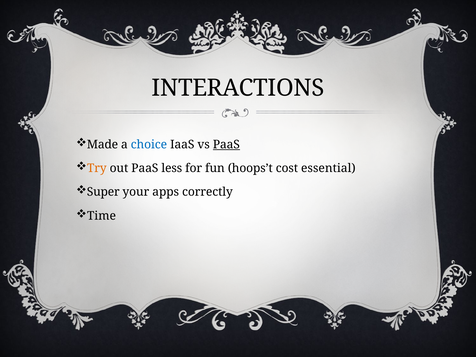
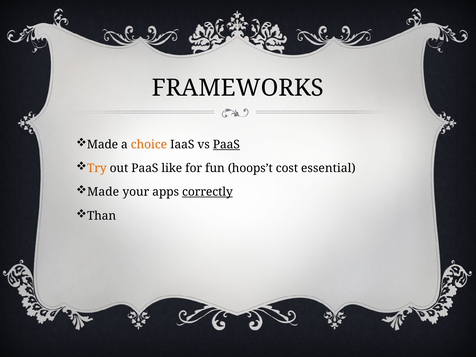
INTERACTIONS: INTERACTIONS -> FRAMEWORKS
choice colour: blue -> orange
less: less -> like
Super at (103, 192): Super -> Made
correctly underline: none -> present
Time: Time -> Than
